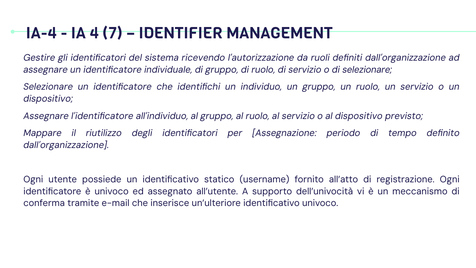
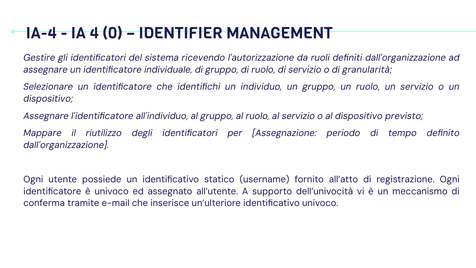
7: 7 -> 0
di selezionare: selezionare -> granularità
